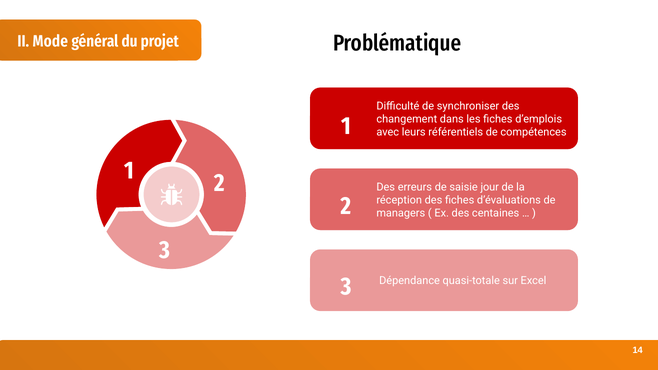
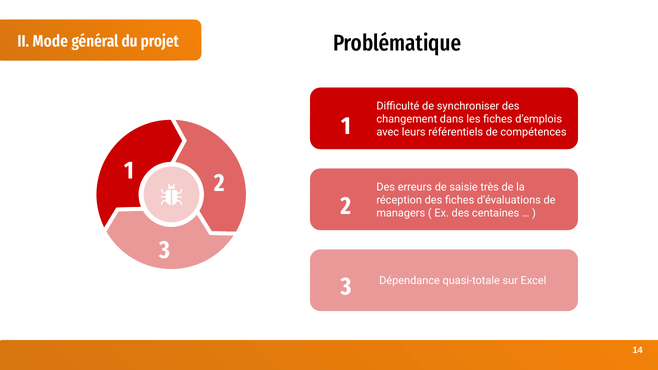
jour: jour -> très
